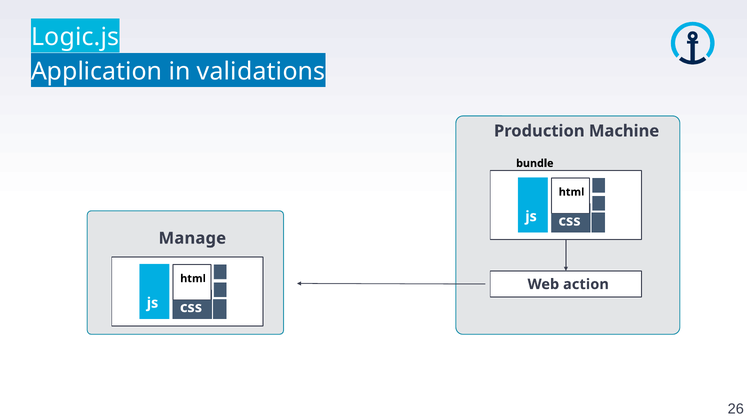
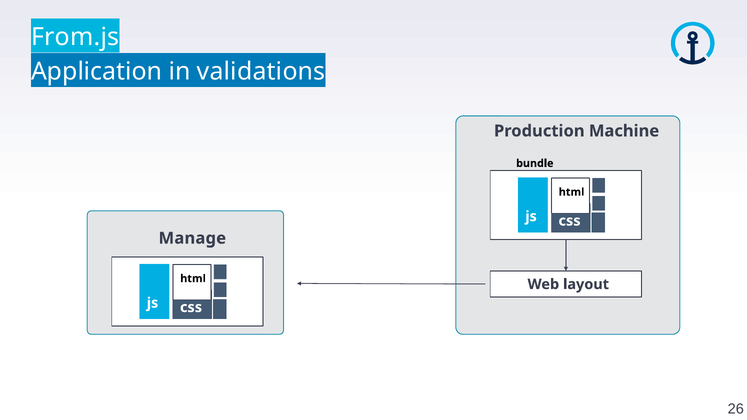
Logic.js: Logic.js -> From.js
action: action -> layout
